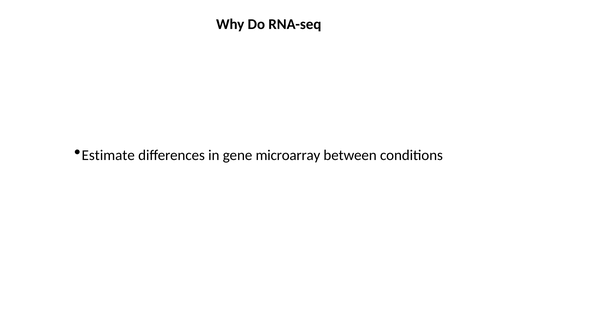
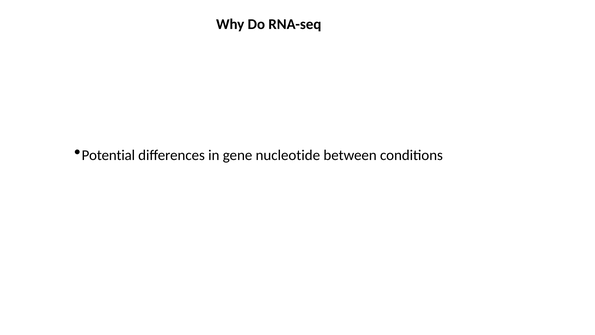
Estimate: Estimate -> Potential
microarray: microarray -> nucleotide
